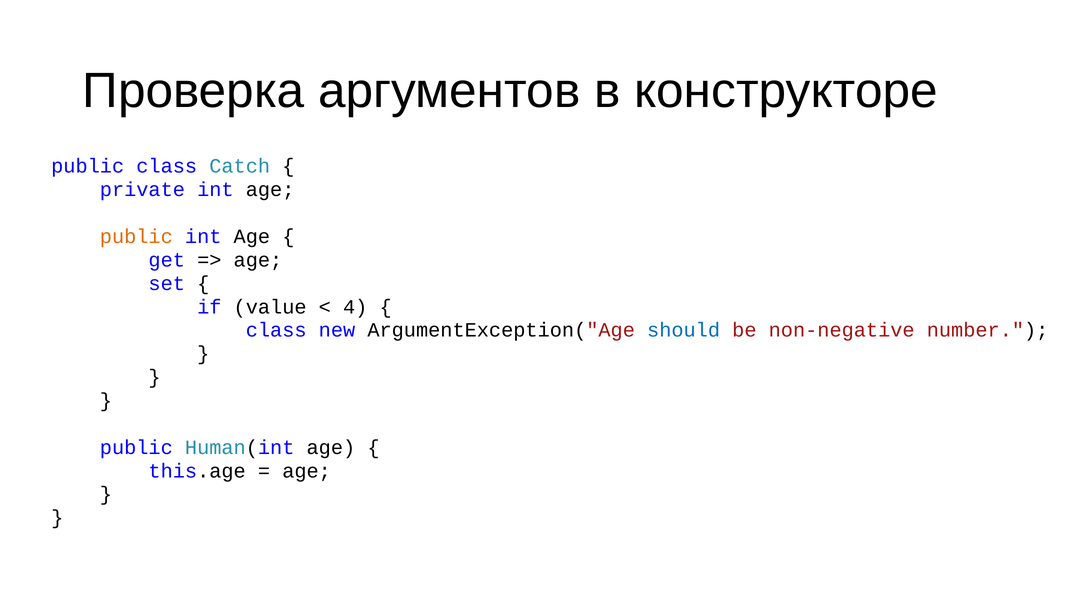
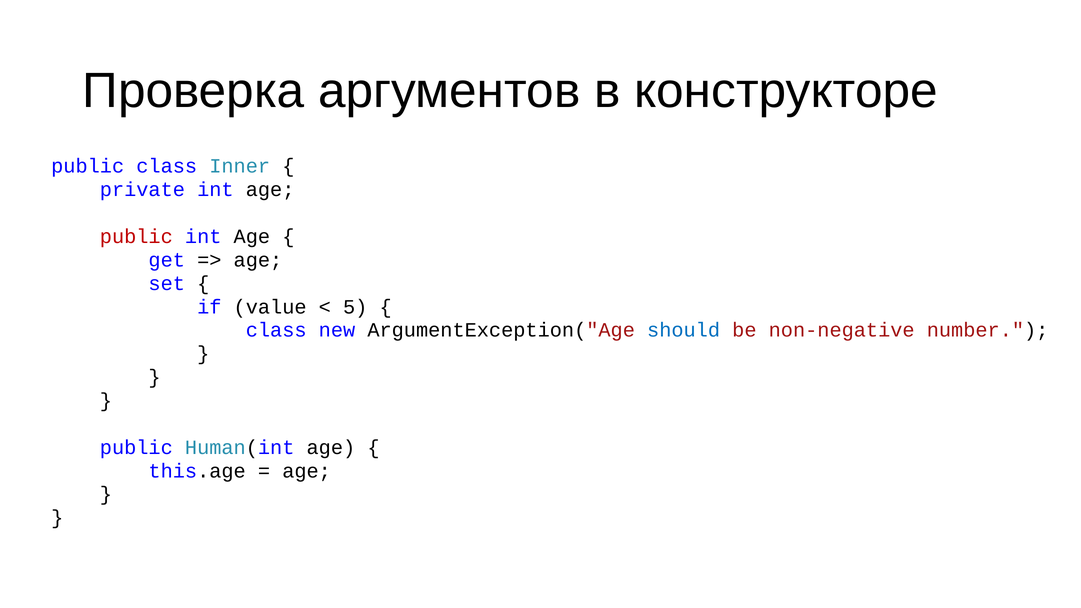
Catch: Catch -> Inner
public at (136, 237) colour: orange -> red
4: 4 -> 5
